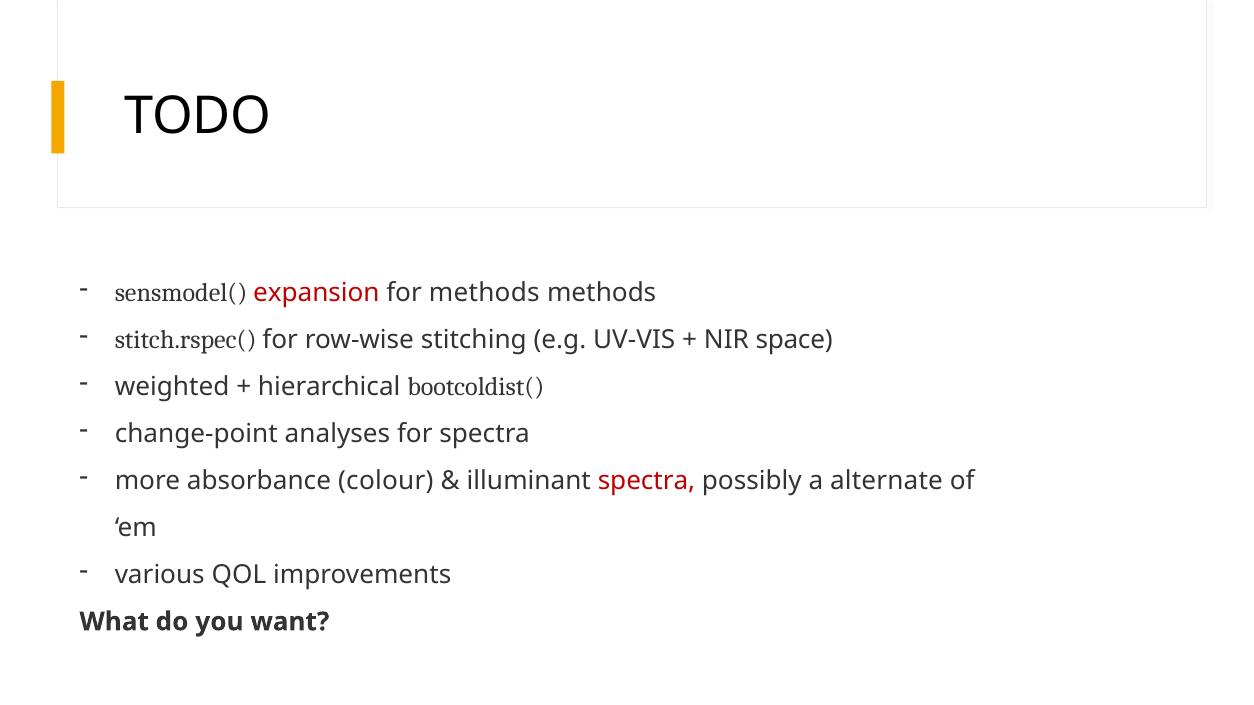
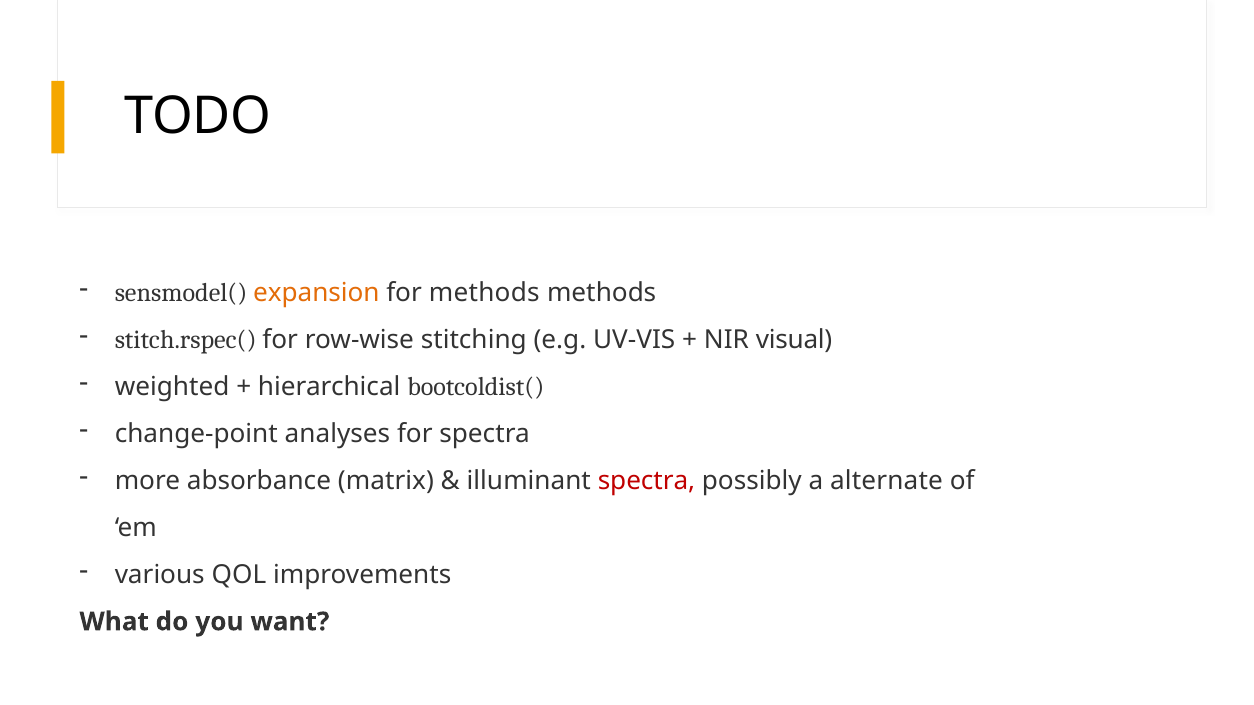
expansion colour: red -> orange
space: space -> visual
colour: colour -> matrix
